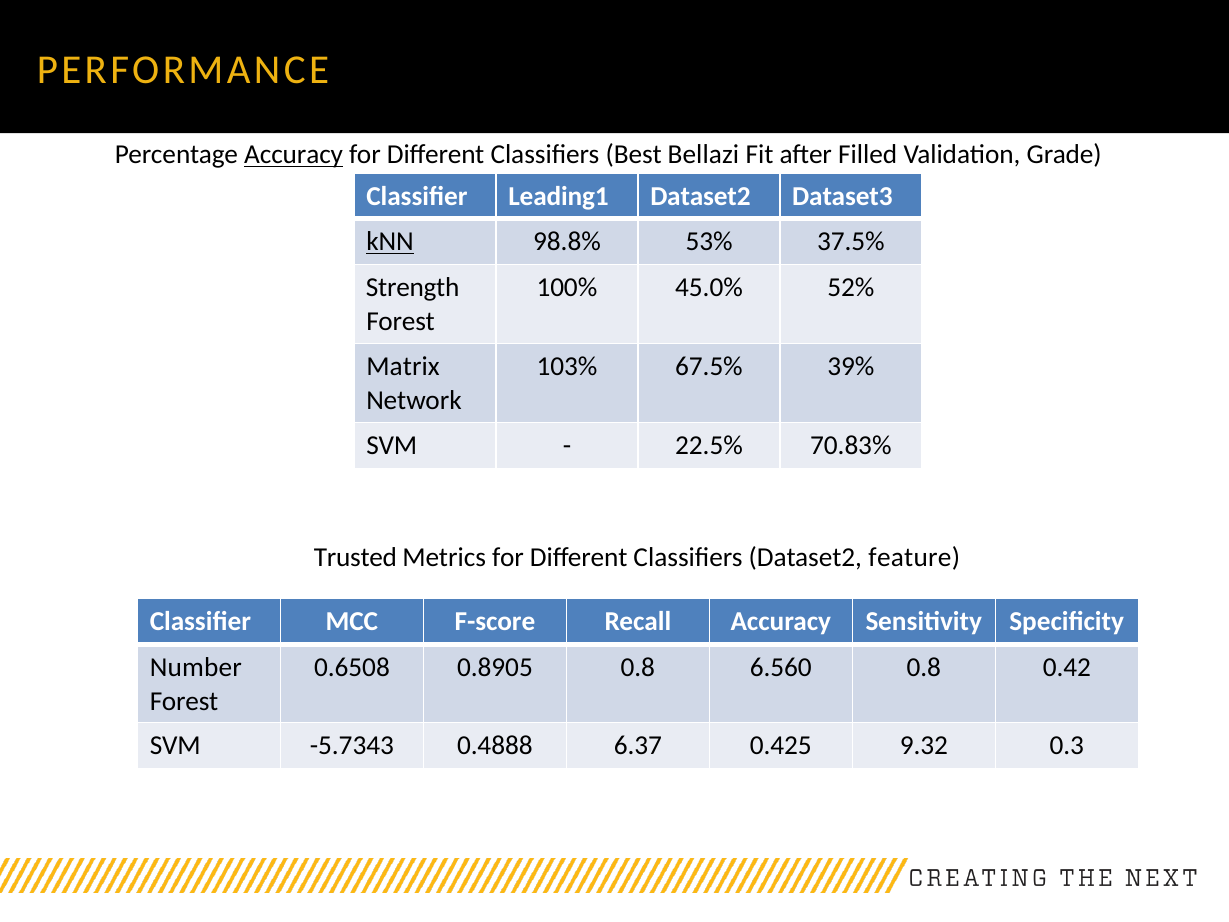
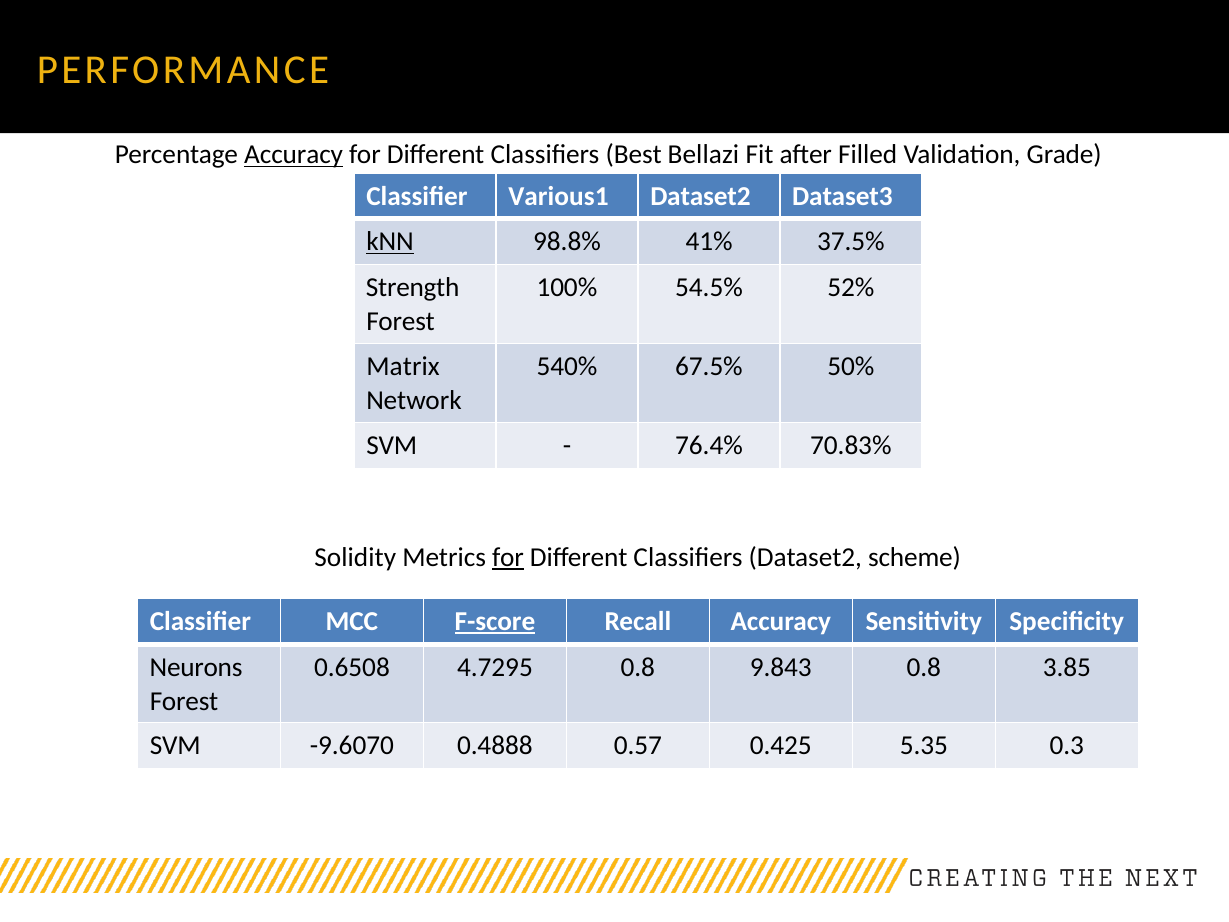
Leading1: Leading1 -> Various1
53%: 53% -> 41%
45.0%: 45.0% -> 54.5%
103%: 103% -> 540%
39%: 39% -> 50%
22.5%: 22.5% -> 76.4%
Trusted: Trusted -> Solidity
for at (508, 557) underline: none -> present
feature: feature -> scheme
F-score underline: none -> present
Number: Number -> Neurons
0.8905: 0.8905 -> 4.7295
6.560: 6.560 -> 9.843
0.42: 0.42 -> 3.85
-5.7343: -5.7343 -> -9.6070
6.37: 6.37 -> 0.57
9.32: 9.32 -> 5.35
